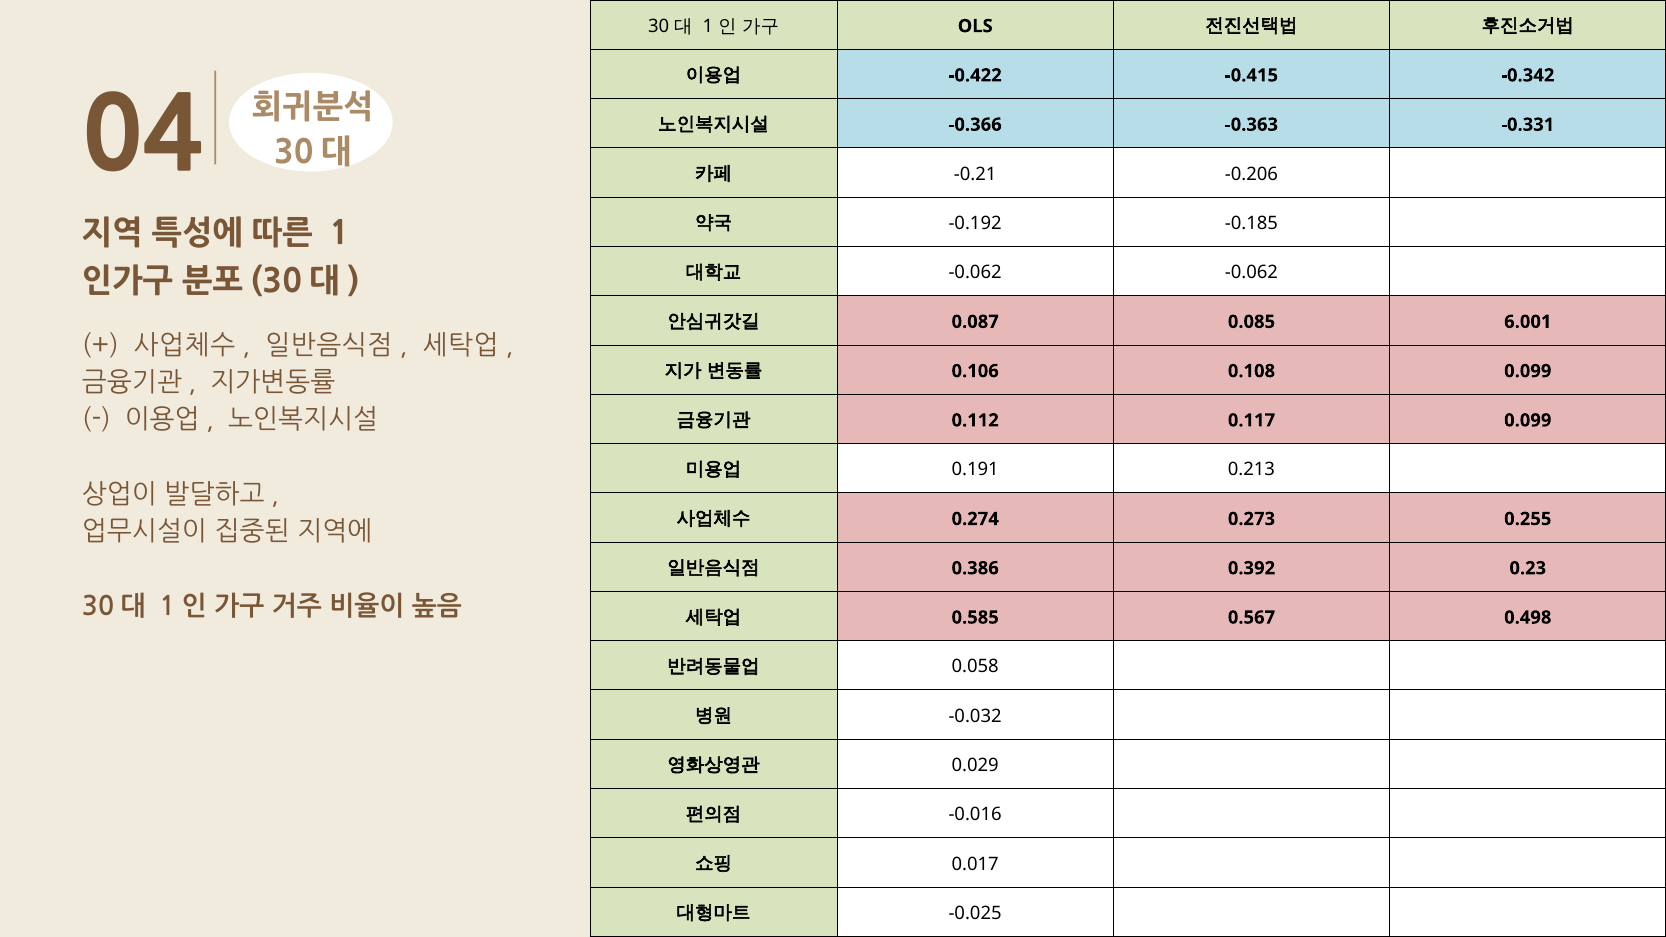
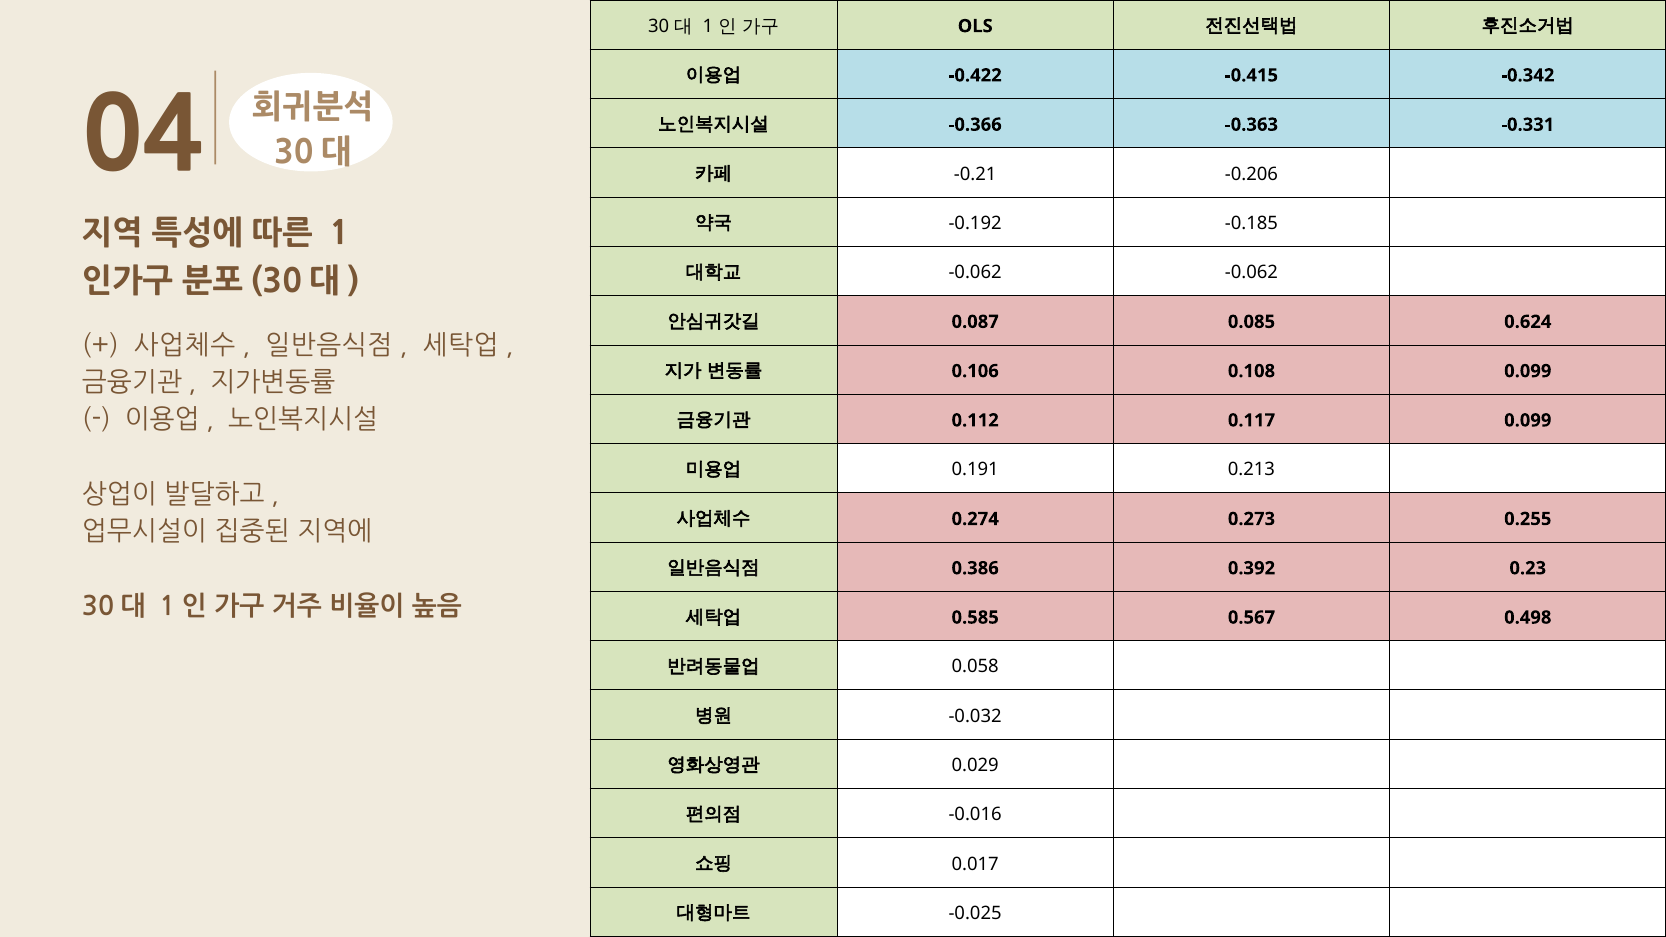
6.001: 6.001 -> 0.624
